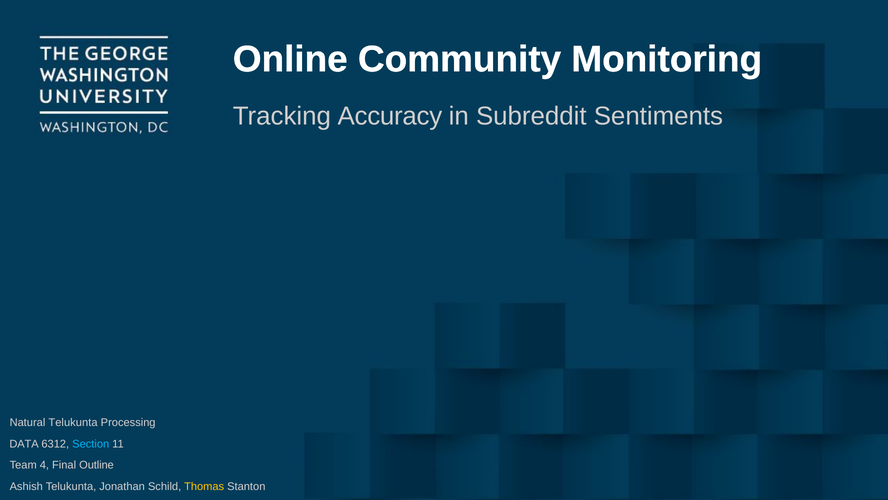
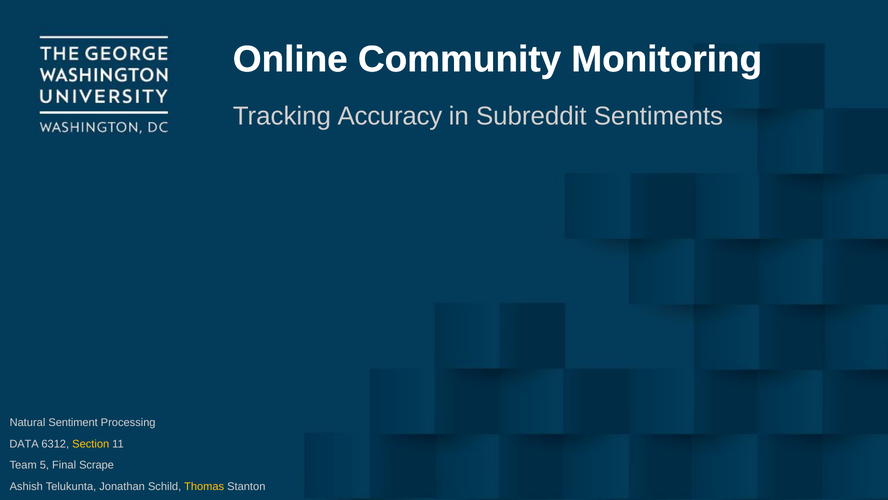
Natural Telukunta: Telukunta -> Sentiment
Section colour: light blue -> yellow
4: 4 -> 5
Outline: Outline -> Scrape
